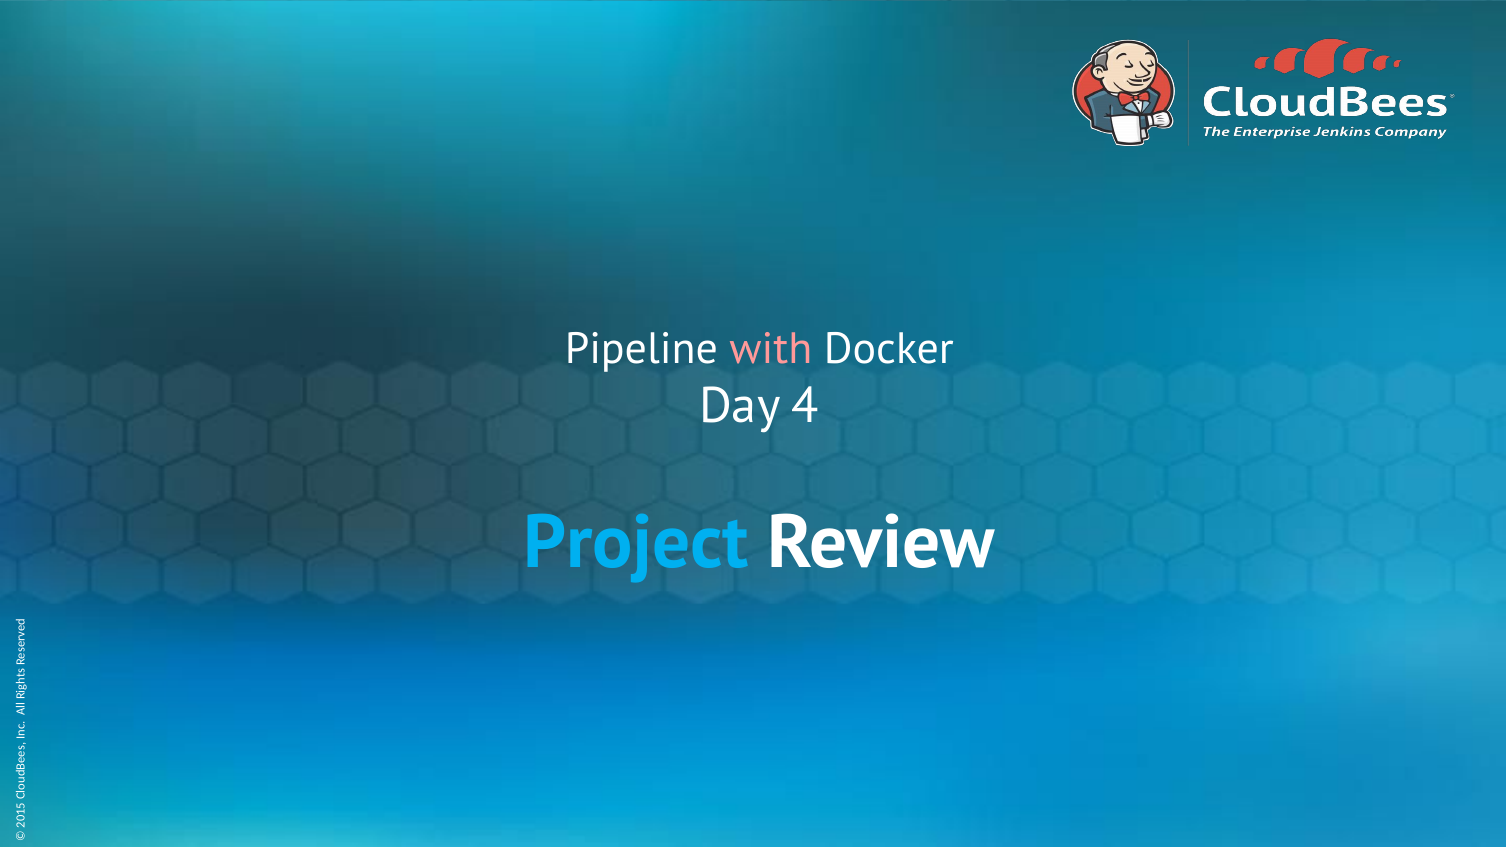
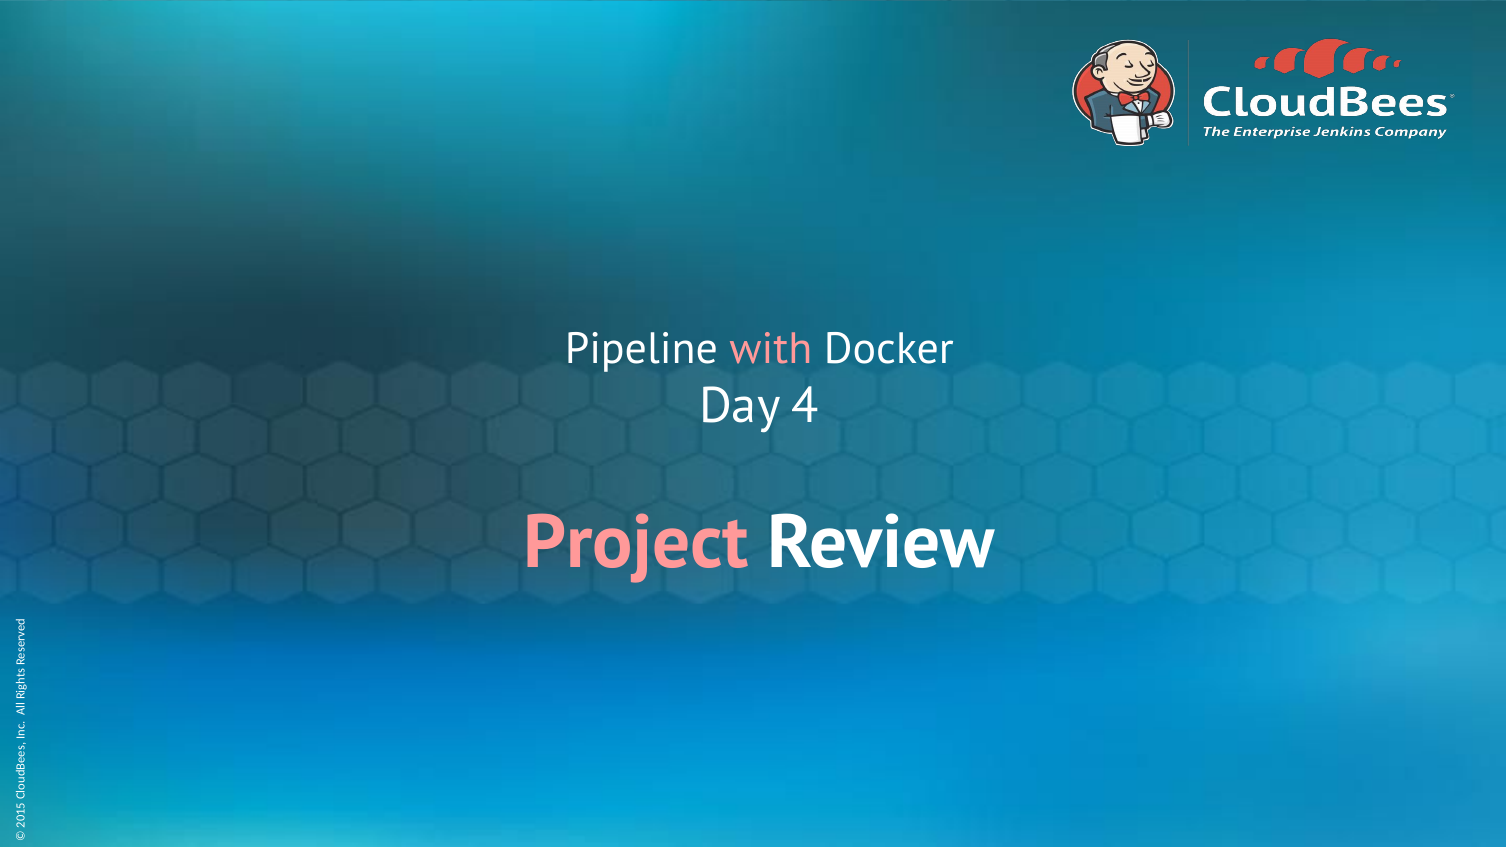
Project colour: light blue -> pink
